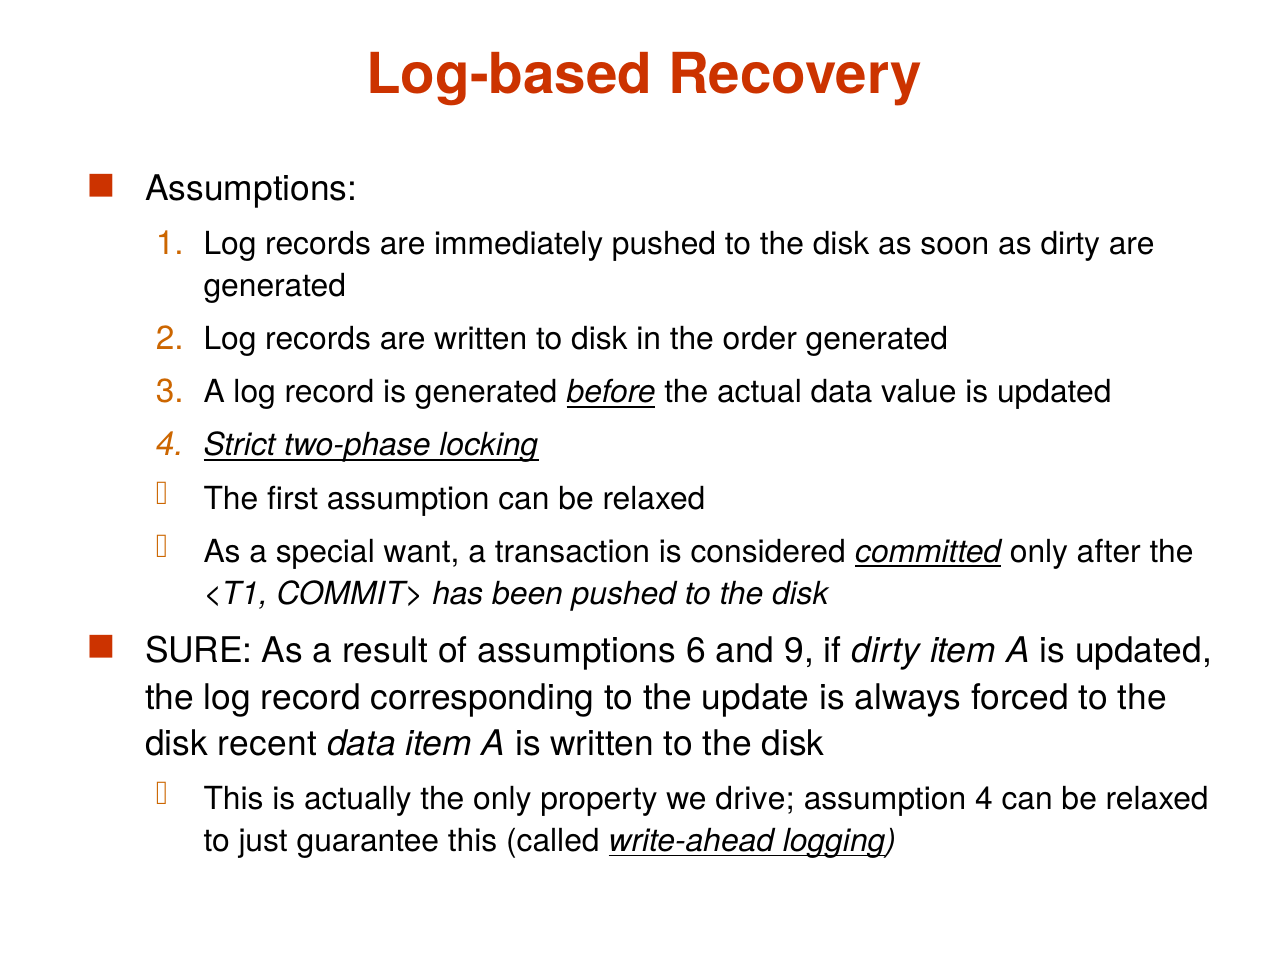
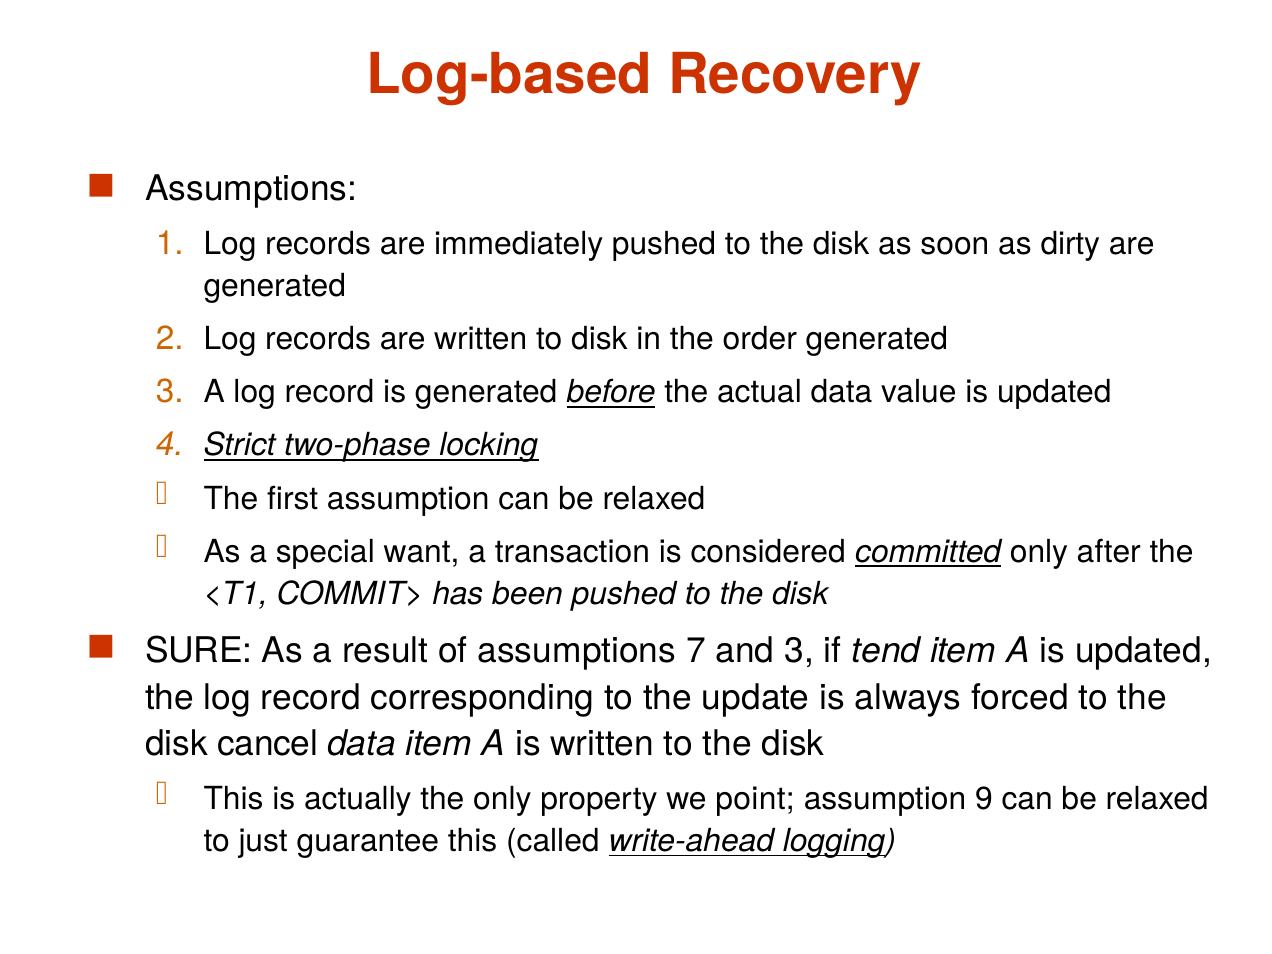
6: 6 -> 7
and 9: 9 -> 3
if dirty: dirty -> tend
recent: recent -> cancel
drive: drive -> point
assumption 4: 4 -> 9
